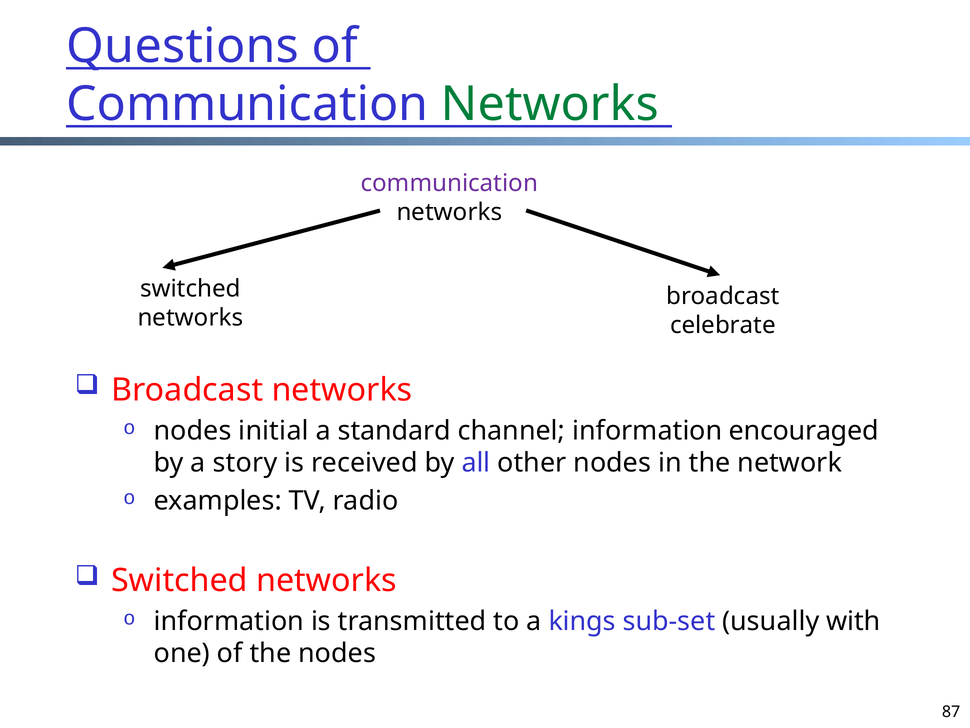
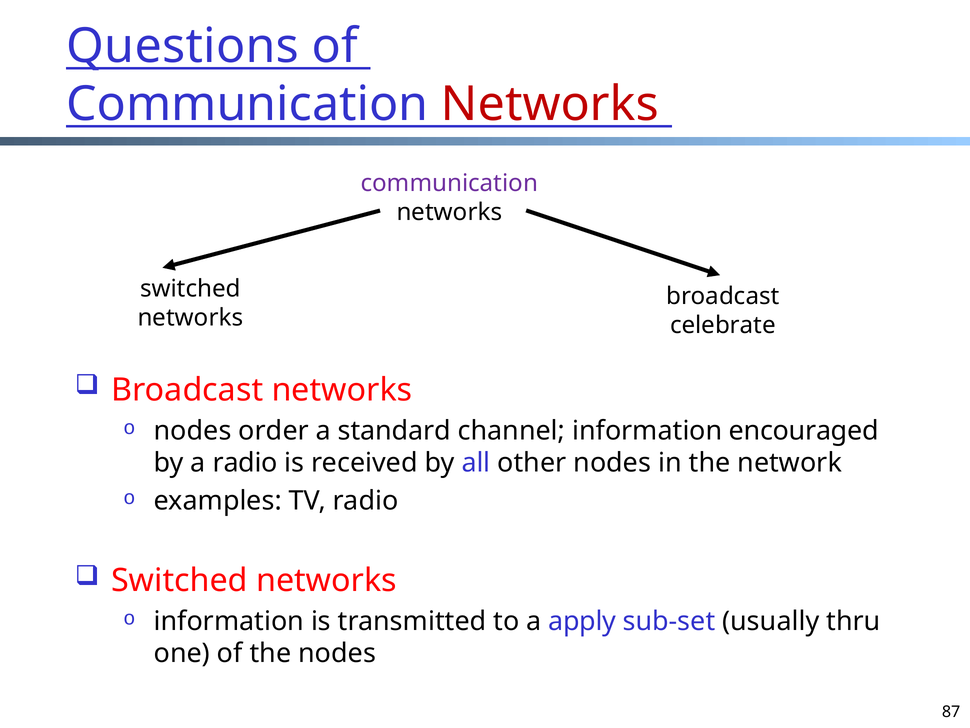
Networks at (550, 104) colour: green -> red
initial: initial -> order
a story: story -> radio
kings: kings -> apply
with: with -> thru
